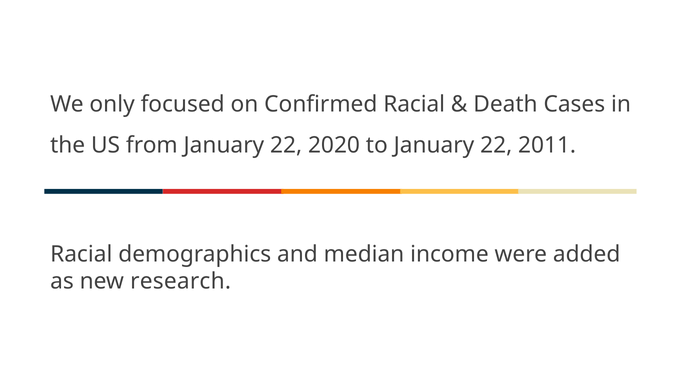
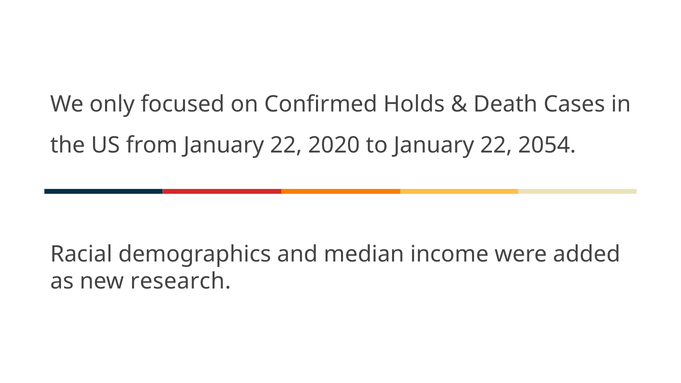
Confirmed Racial: Racial -> Holds
2011: 2011 -> 2054
